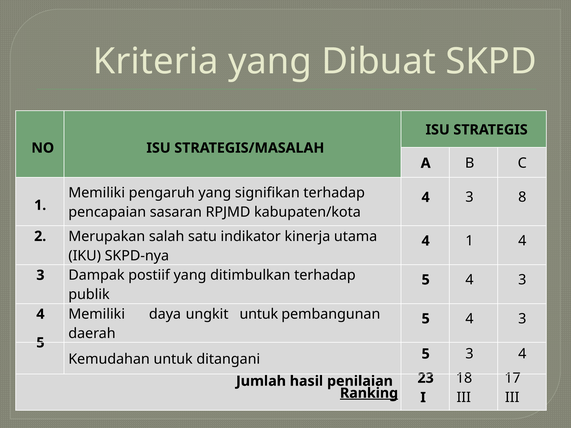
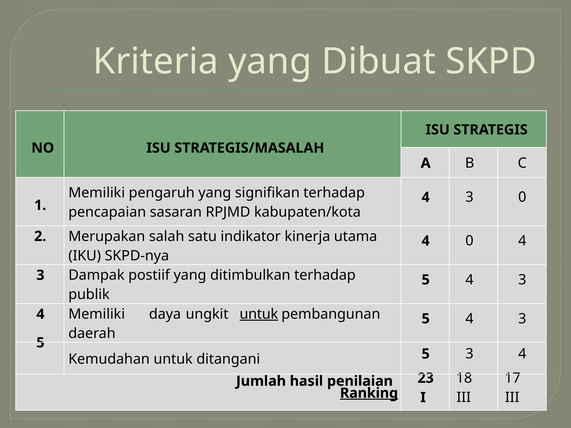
3 8: 8 -> 0
4 1: 1 -> 0
untuk at (259, 314) underline: none -> present
